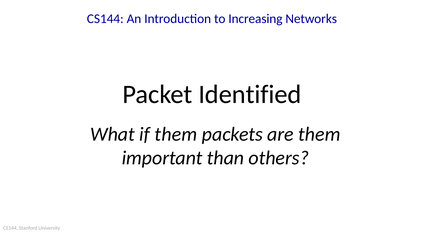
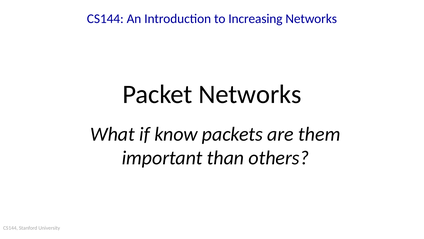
Packet Identified: Identified -> Networks
if them: them -> know
